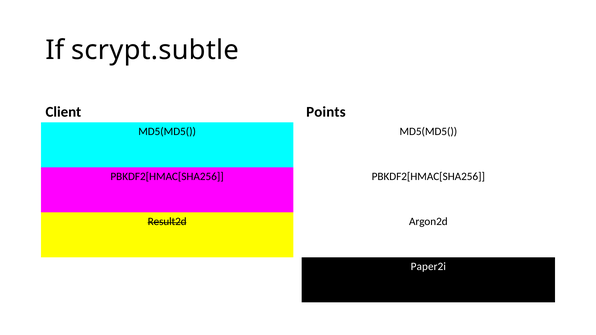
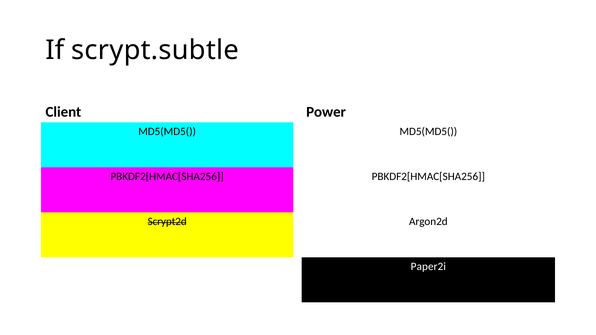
Points: Points -> Power
Result2d: Result2d -> Scrypt2d
